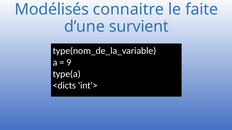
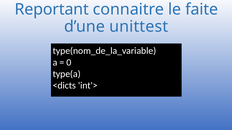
Modélisés: Modélisés -> Reportant
survient: survient -> unittest
9: 9 -> 0
